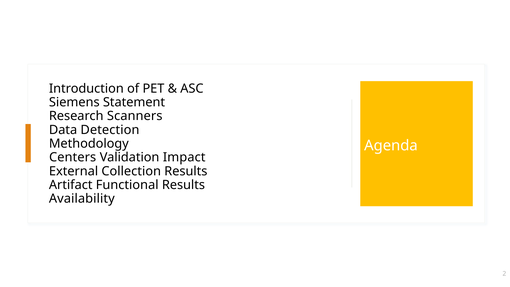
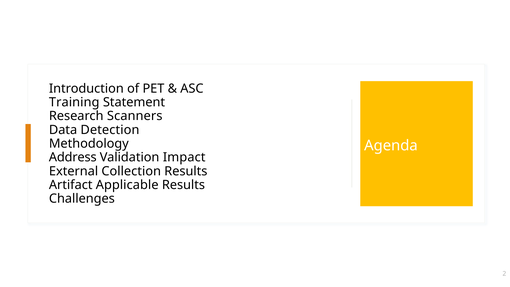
Siemens: Siemens -> Training
Centers: Centers -> Address
Functional: Functional -> Applicable
Availability: Availability -> Challenges
